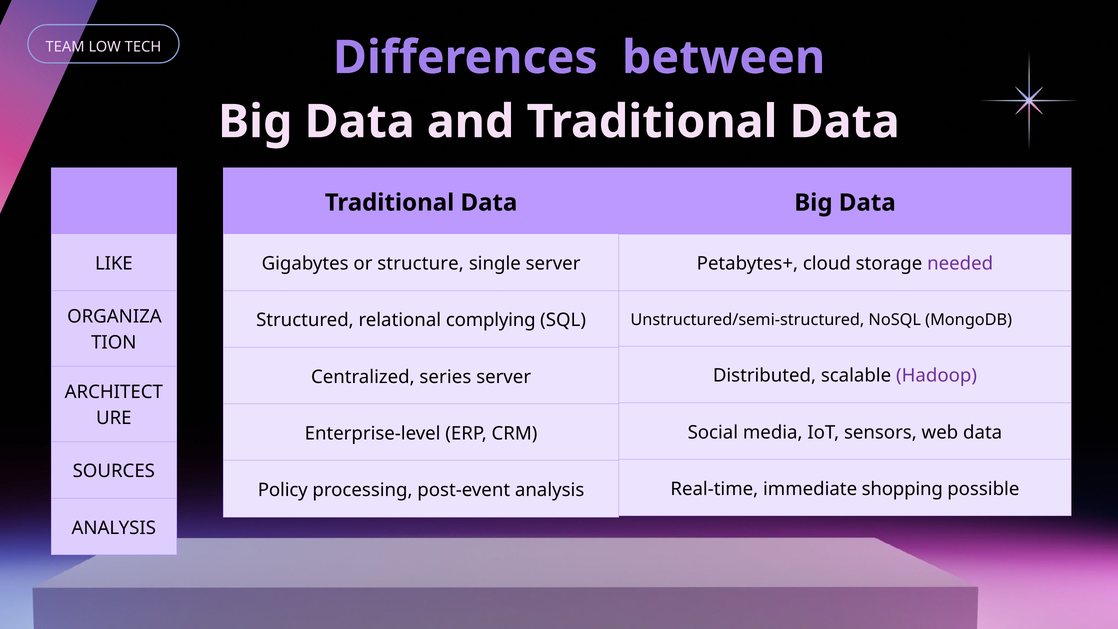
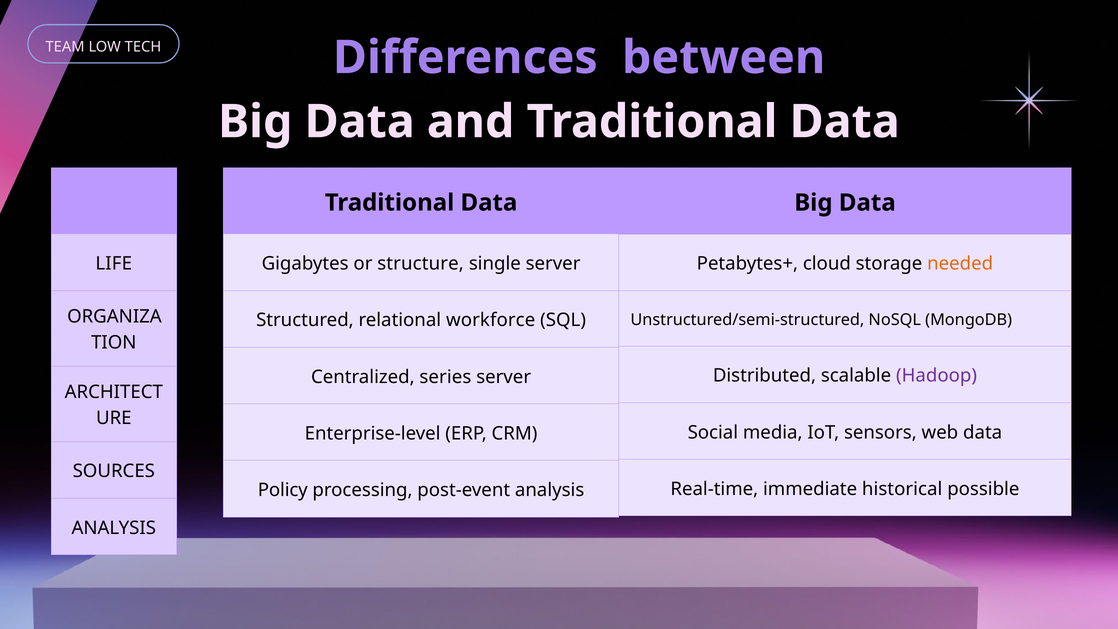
LIKE: LIKE -> LIFE
needed colour: purple -> orange
complying: complying -> workforce
shopping: shopping -> historical
